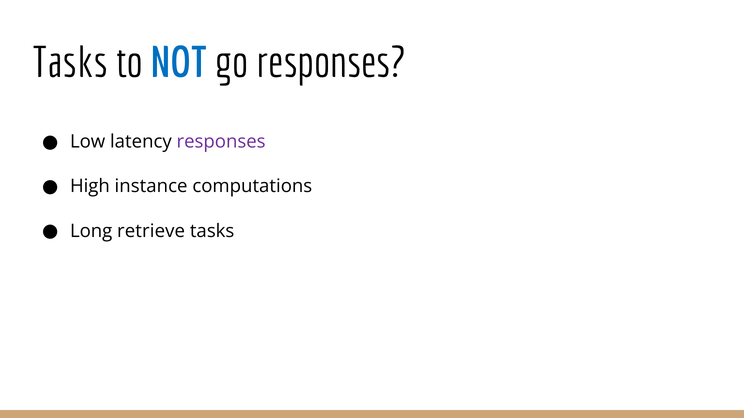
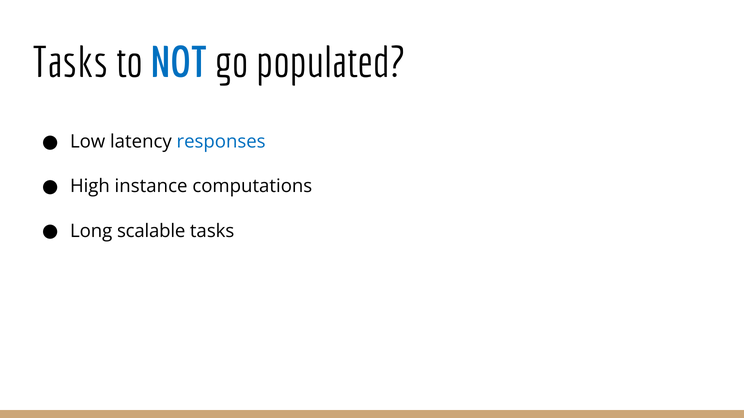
go responses: responses -> populated
responses at (221, 142) colour: purple -> blue
retrieve: retrieve -> scalable
